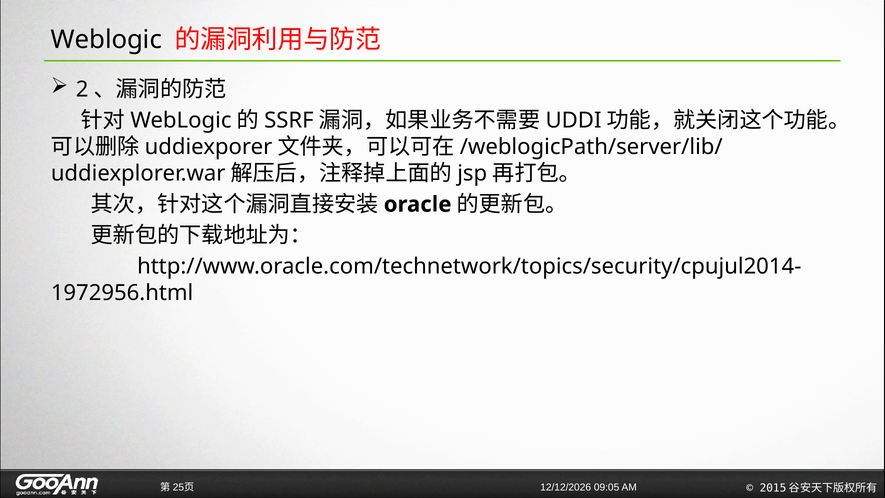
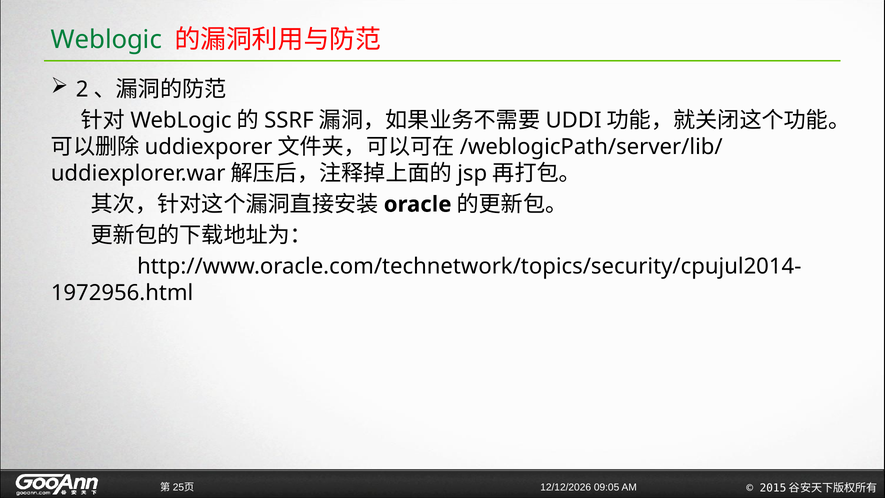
Weblogic at (106, 40) colour: black -> green
